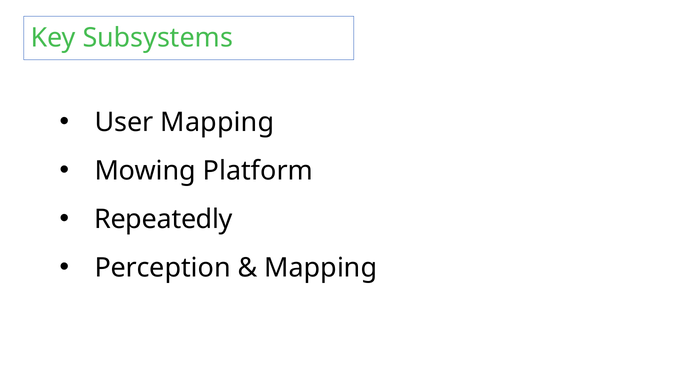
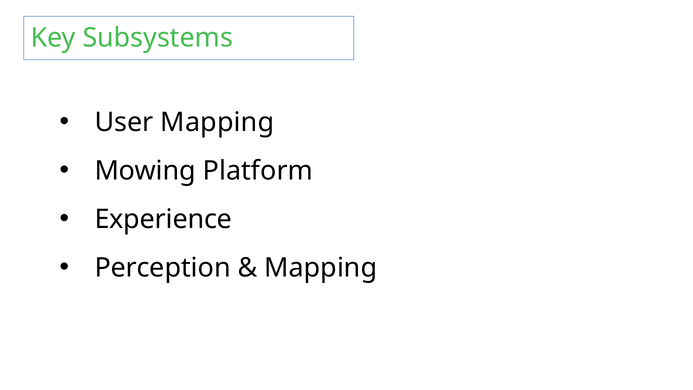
Repeatedly: Repeatedly -> Experience
